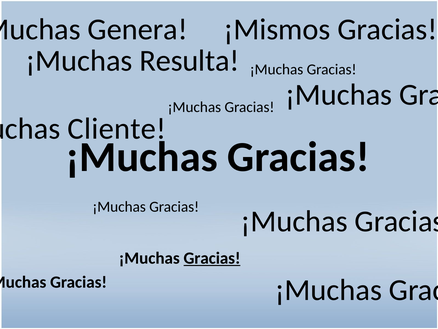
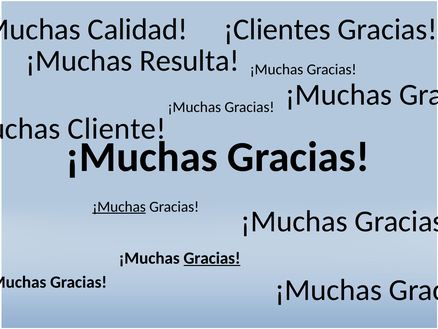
Genera: Genera -> Calidad
¡Mismos: ¡Mismos -> ¡Clientes
¡Muchas at (119, 206) underline: none -> present
